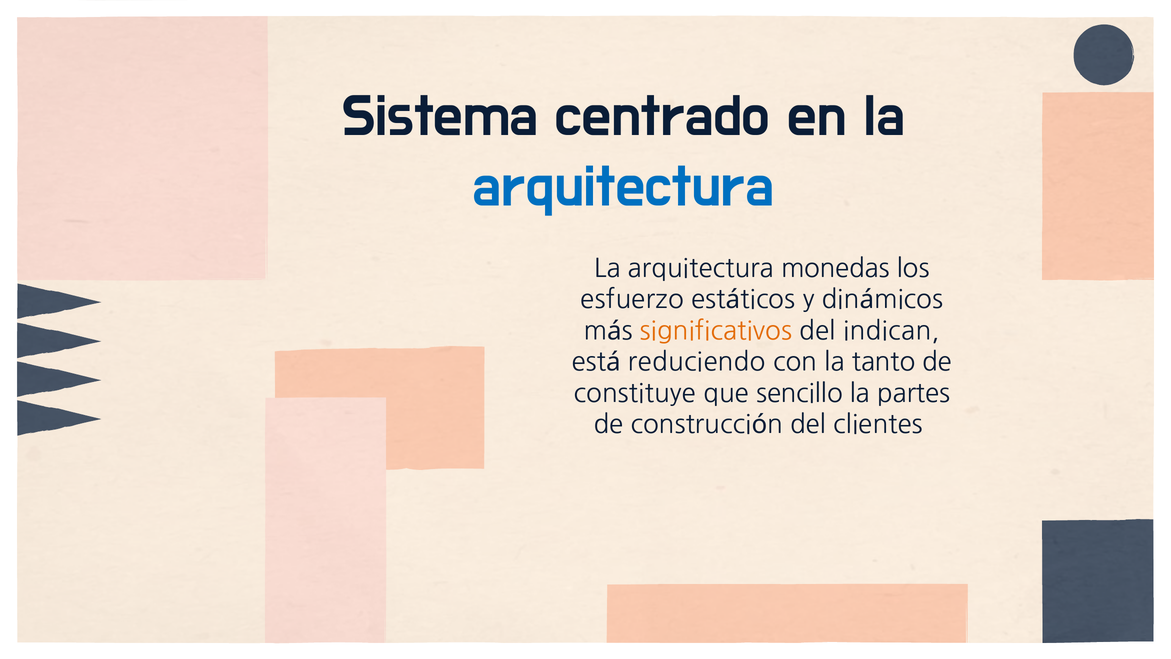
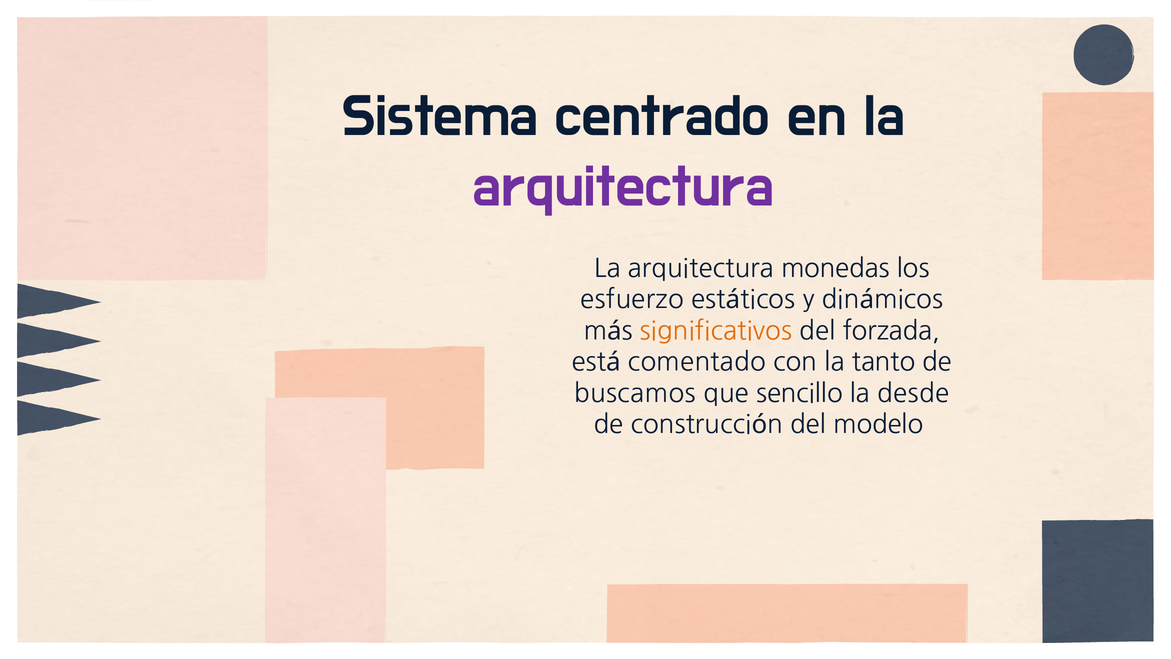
arquitectura at (623, 186) colour: blue -> purple
indican: indican -> forzada
reduciendo: reduciendo -> comentado
constituye: constituye -> buscamos
partes: partes -> desde
clientes: clientes -> modelo
